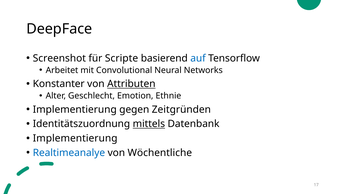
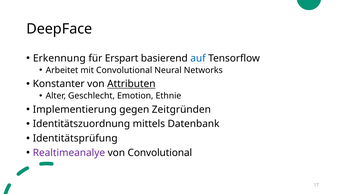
Screenshot: Screenshot -> Erkennung
Scripte: Scripte -> Erspart
mittels underline: present -> none
Implementierung at (75, 138): Implementierung -> Identitätsprüfung
Realtimeanalye colour: blue -> purple
von Wöchentliche: Wöchentliche -> Convolutional
